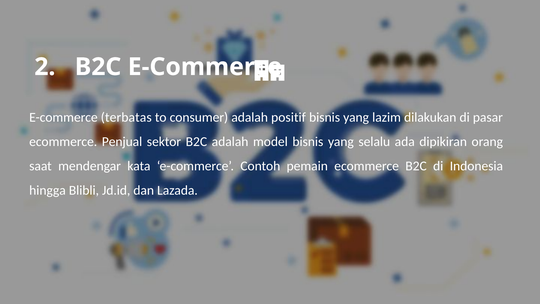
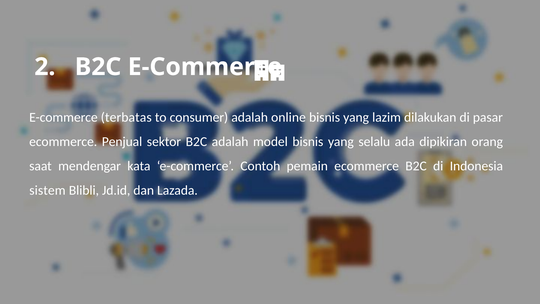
positif: positif -> online
hingga: hingga -> sistem
